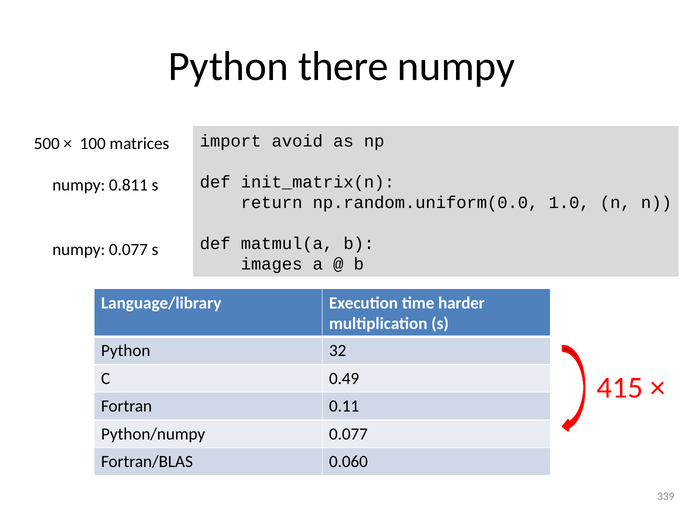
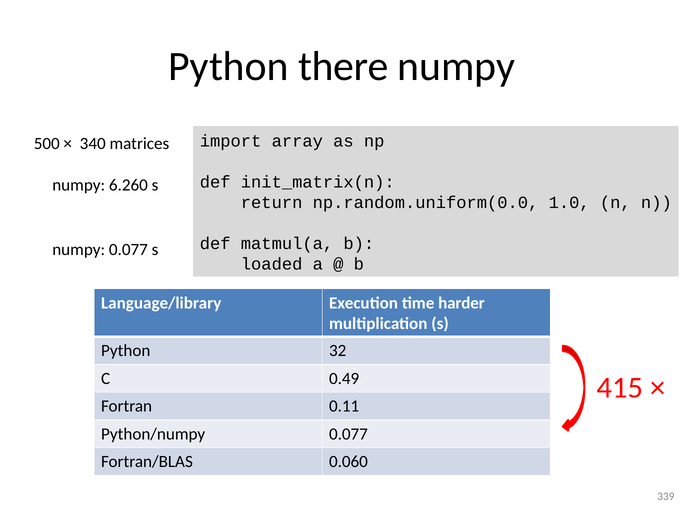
avoid: avoid -> array
100: 100 -> 340
0.811: 0.811 -> 6.260
images: images -> loaded
